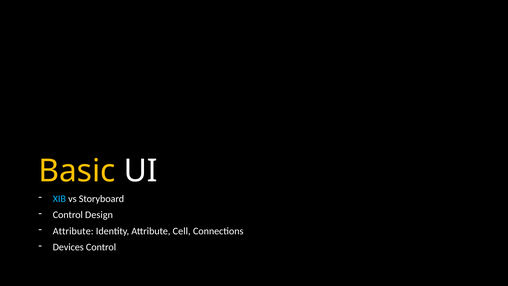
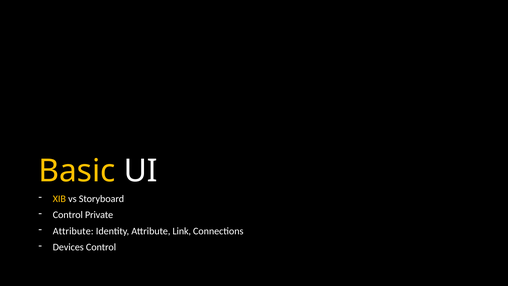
XIB colour: light blue -> yellow
Design: Design -> Private
Cell: Cell -> Link
